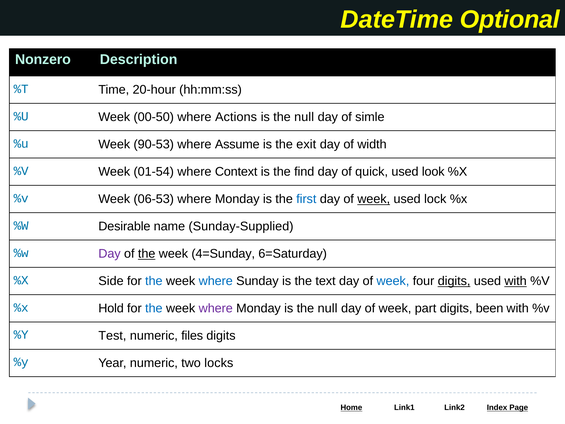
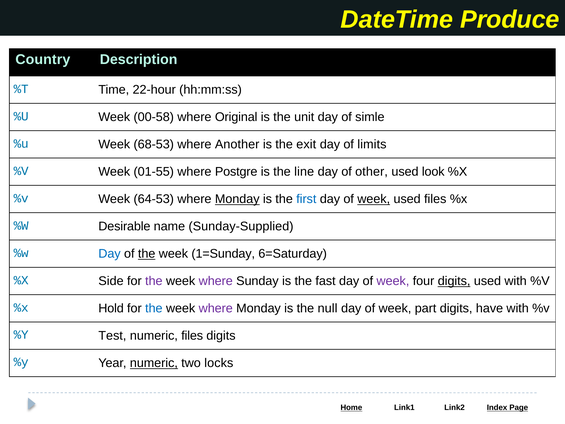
Optional: Optional -> Produce
Nonzero: Nonzero -> Country
20-hour: 20-hour -> 22-hour
00-50: 00-50 -> 00-58
Actions: Actions -> Original
null at (304, 117): null -> unit
90-53: 90-53 -> 68-53
Assume: Assume -> Another
width: width -> limits
01-54: 01-54 -> 01-55
Context: Context -> Postgre
find: find -> line
quick: quick -> other
06-53: 06-53 -> 64-53
Monday at (237, 199) underline: none -> present
used lock: lock -> files
Day at (110, 254) colour: purple -> blue
4=Sunday: 4=Sunday -> 1=Sunday
the at (154, 281) colour: blue -> purple
where at (216, 281) colour: blue -> purple
text: text -> fast
week at (393, 281) colour: blue -> purple
with at (516, 281) underline: present -> none
been: been -> have
numeric at (154, 363) underline: none -> present
